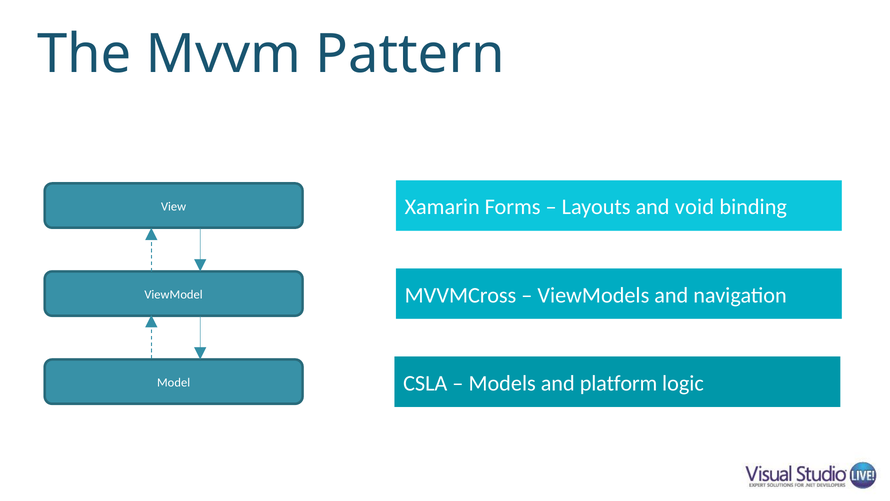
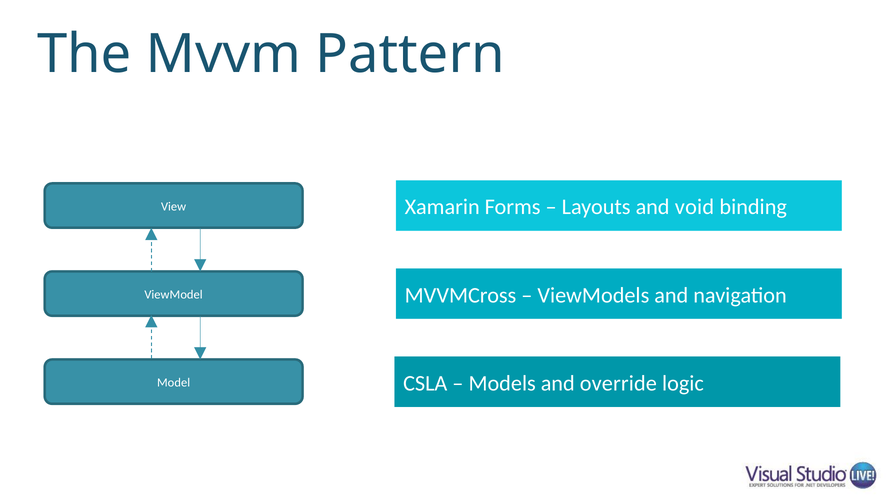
platform: platform -> override
